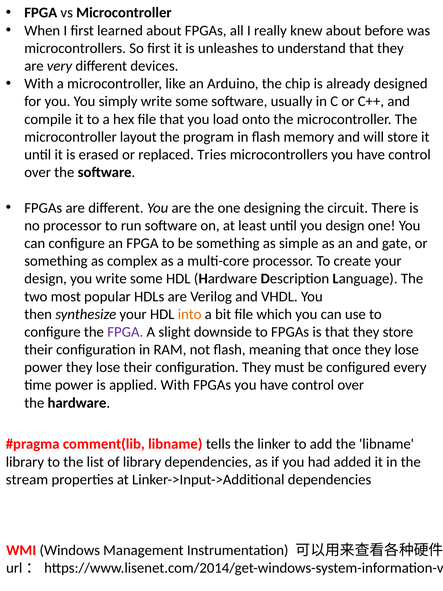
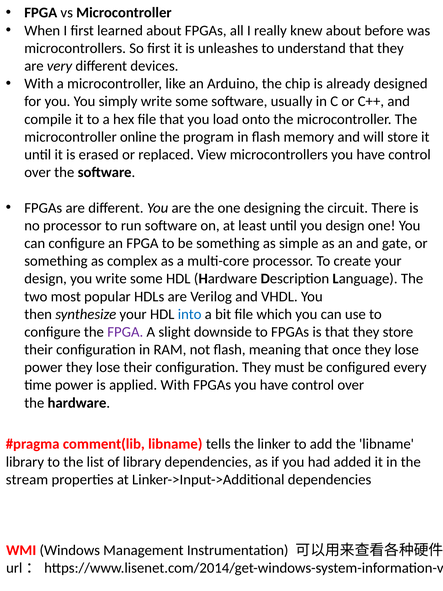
layout: layout -> online
Tries: Tries -> View
into colour: orange -> blue
